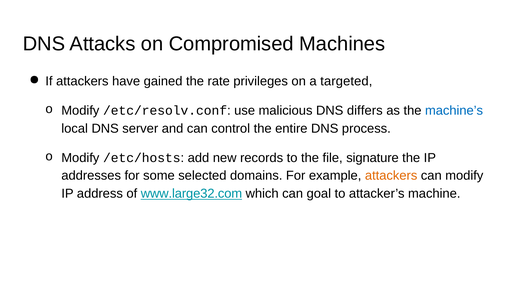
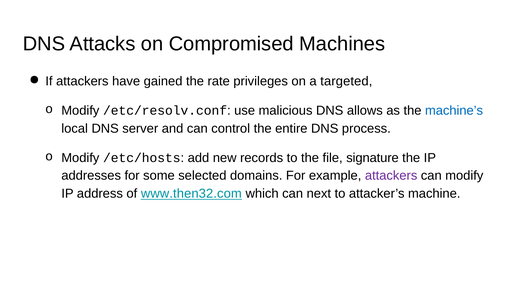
differs: differs -> allows
attackers at (391, 176) colour: orange -> purple
www.large32.com: www.large32.com -> www.then32.com
goal: goal -> next
